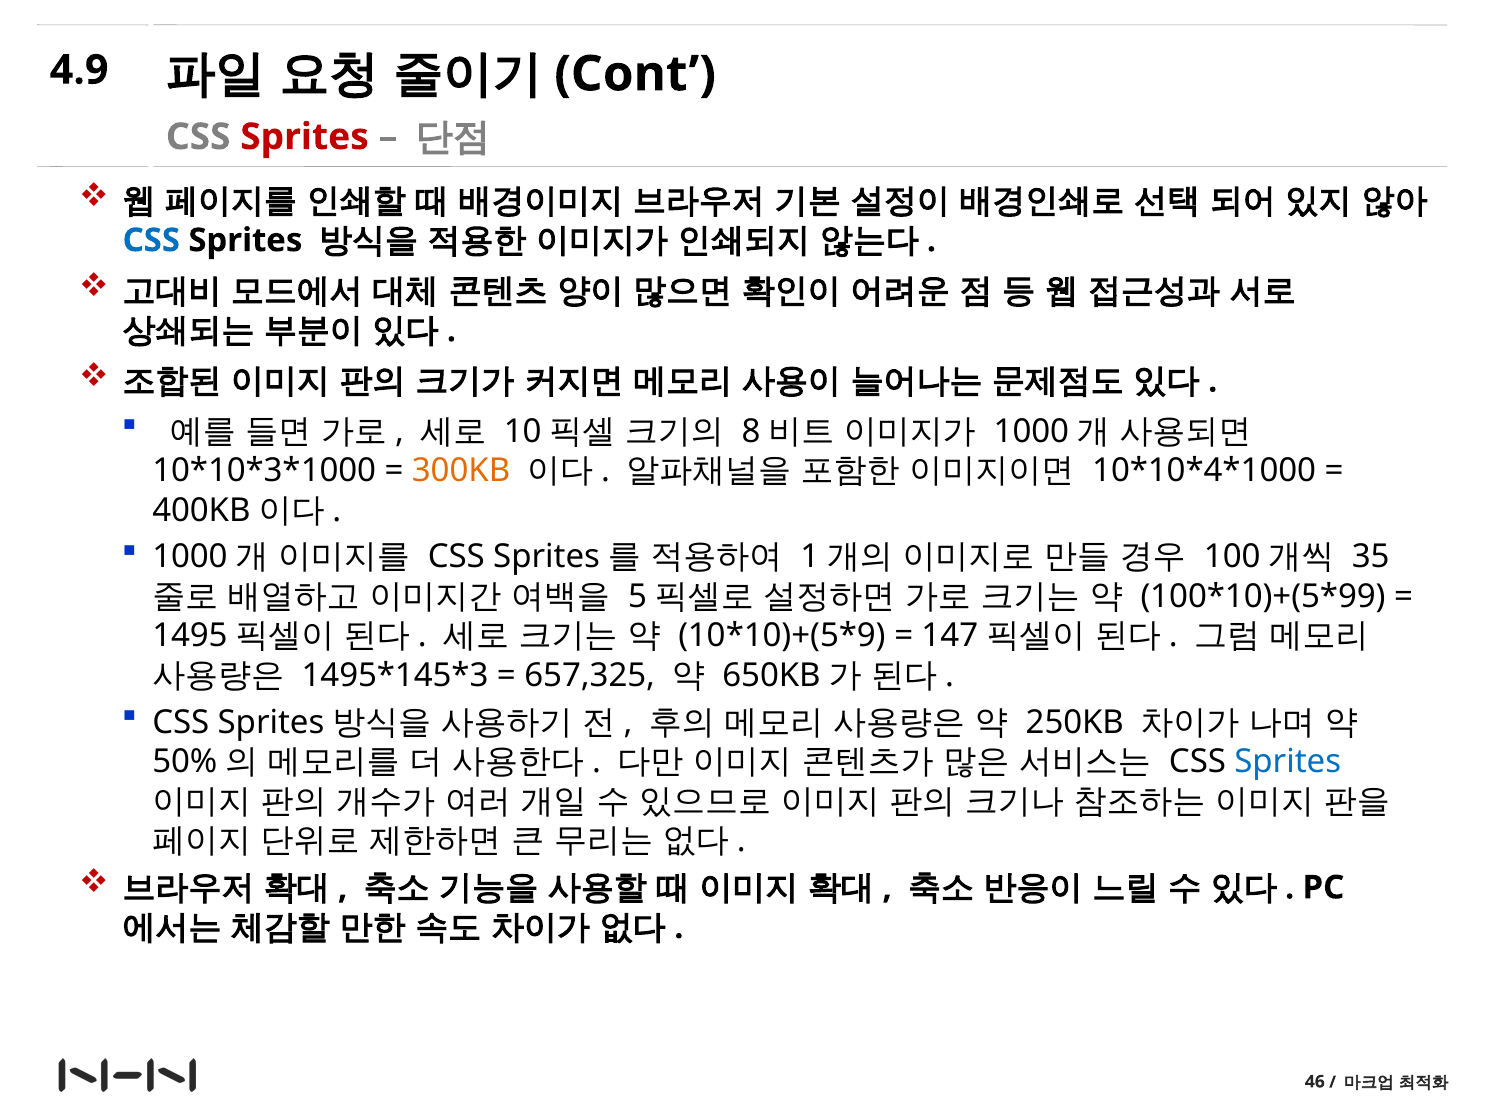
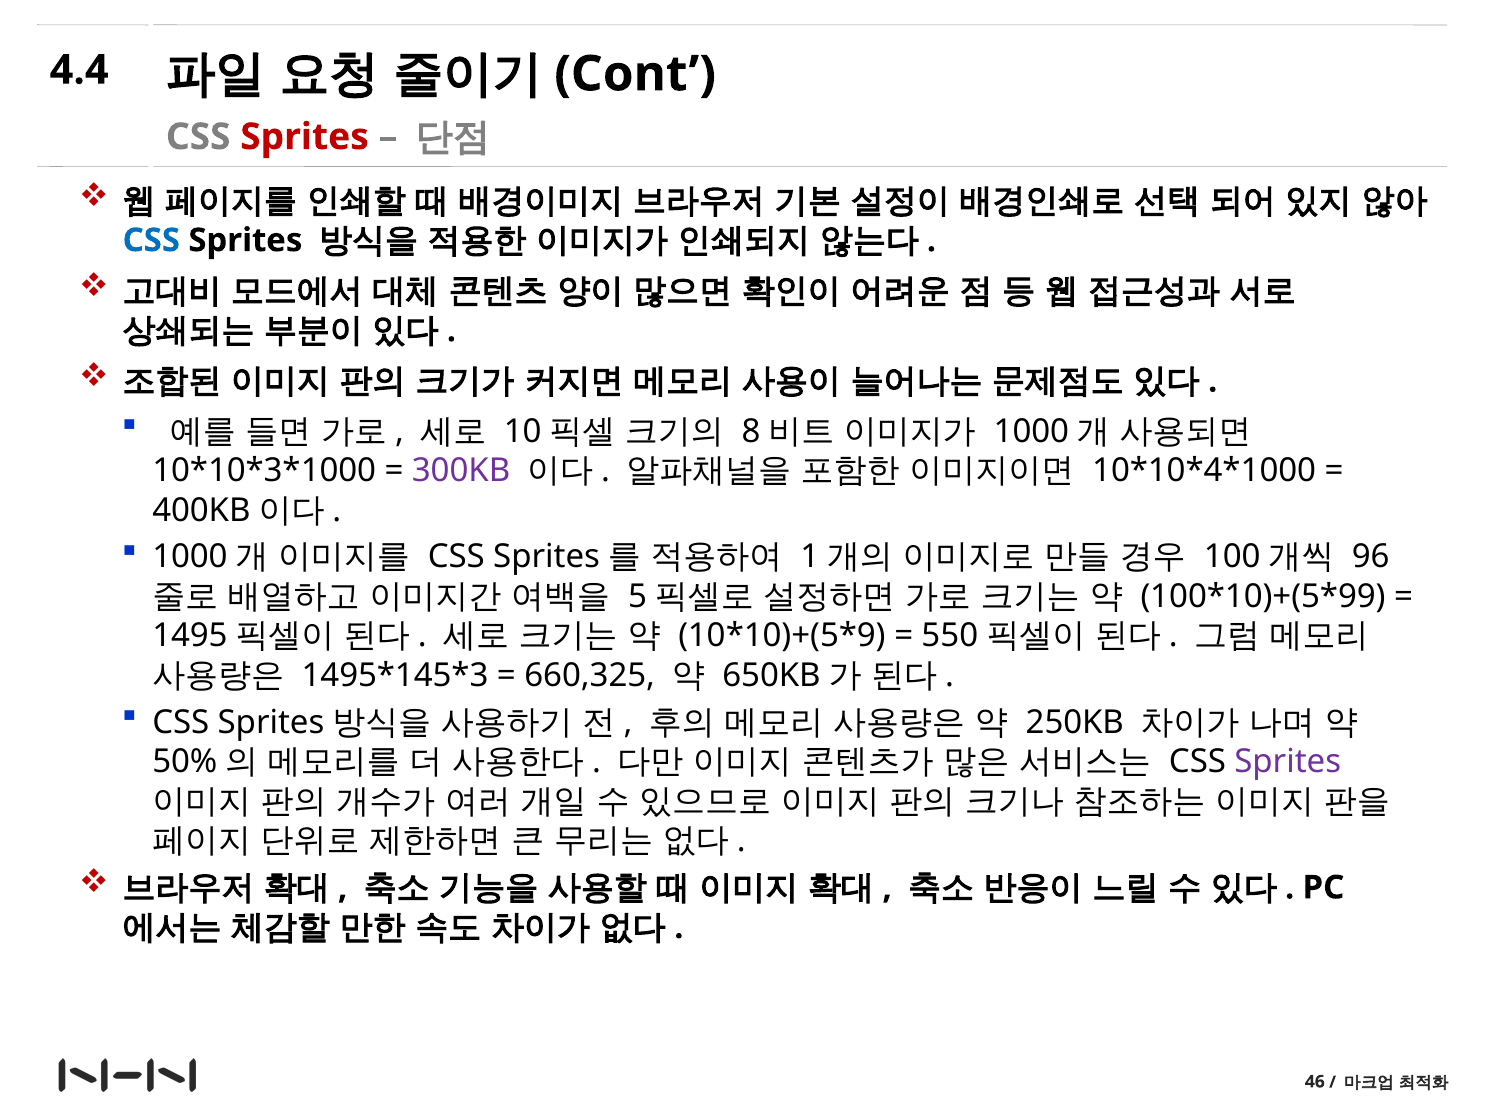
4.9: 4.9 -> 4.4
300KB colour: orange -> purple
35: 35 -> 96
147: 147 -> 550
657,325: 657,325 -> 660,325
Sprites at (1288, 762) colour: blue -> purple
